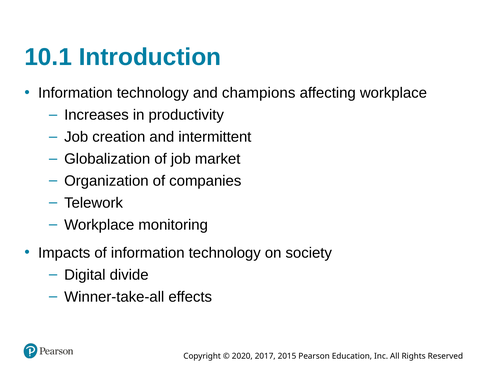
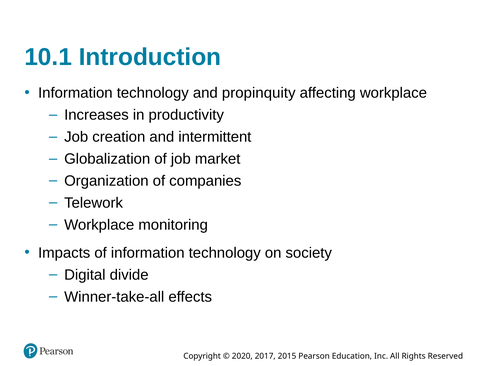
champions: champions -> propinquity
